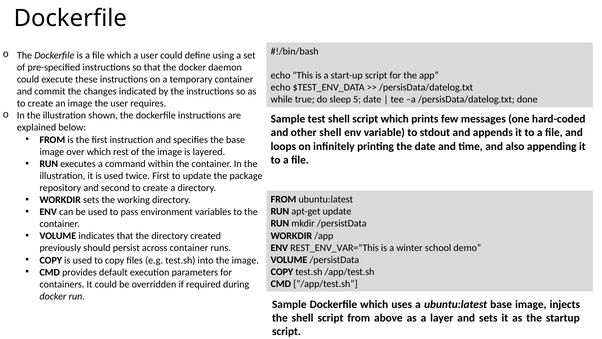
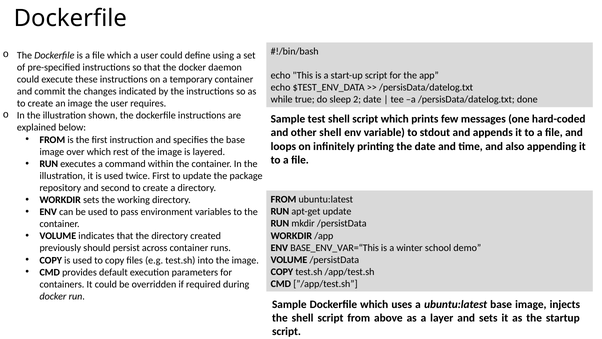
5: 5 -> 2
REST_ENV_VAR=“This: REST_ENV_VAR=“This -> BASE_ENV_VAR=“This
